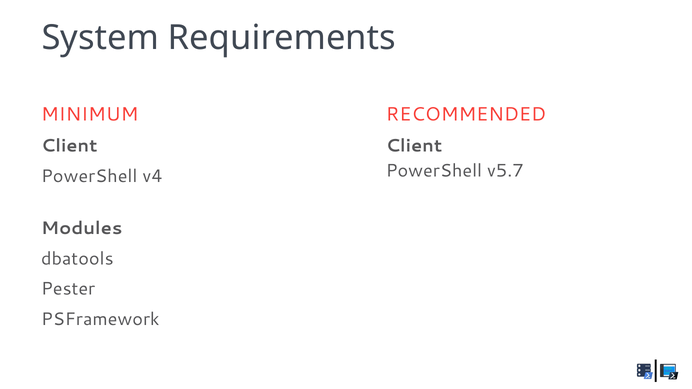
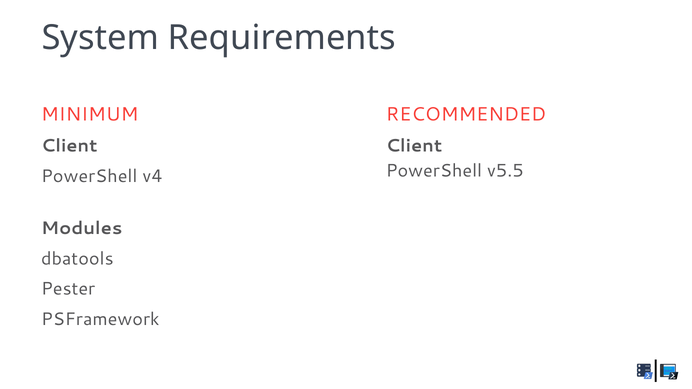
v5.7: v5.7 -> v5.5
